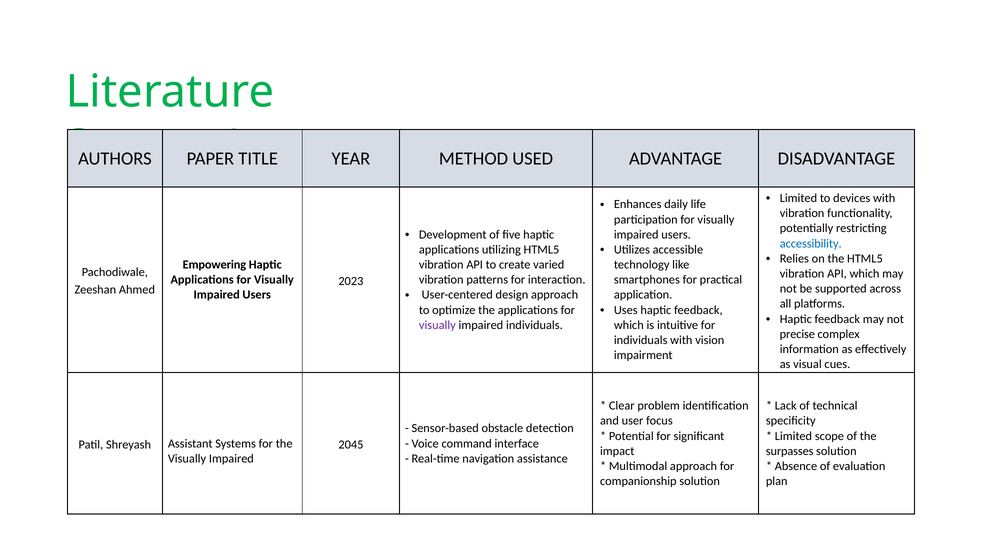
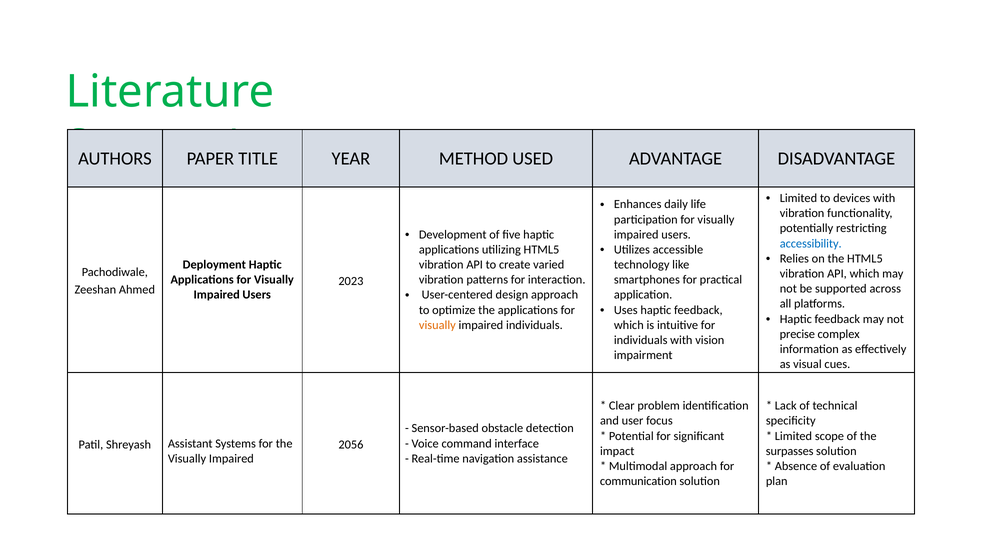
Empowering: Empowering -> Deployment
visually at (437, 325) colour: purple -> orange
2045: 2045 -> 2056
companionship: companionship -> communication
